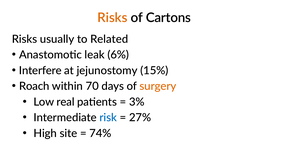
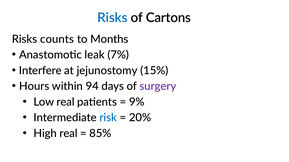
Risks at (112, 18) colour: orange -> blue
usually: usually -> counts
Related: Related -> Months
6%: 6% -> 7%
Roach: Roach -> Hours
70: 70 -> 94
surgery colour: orange -> purple
3%: 3% -> 9%
27%: 27% -> 20%
High site: site -> real
74%: 74% -> 85%
